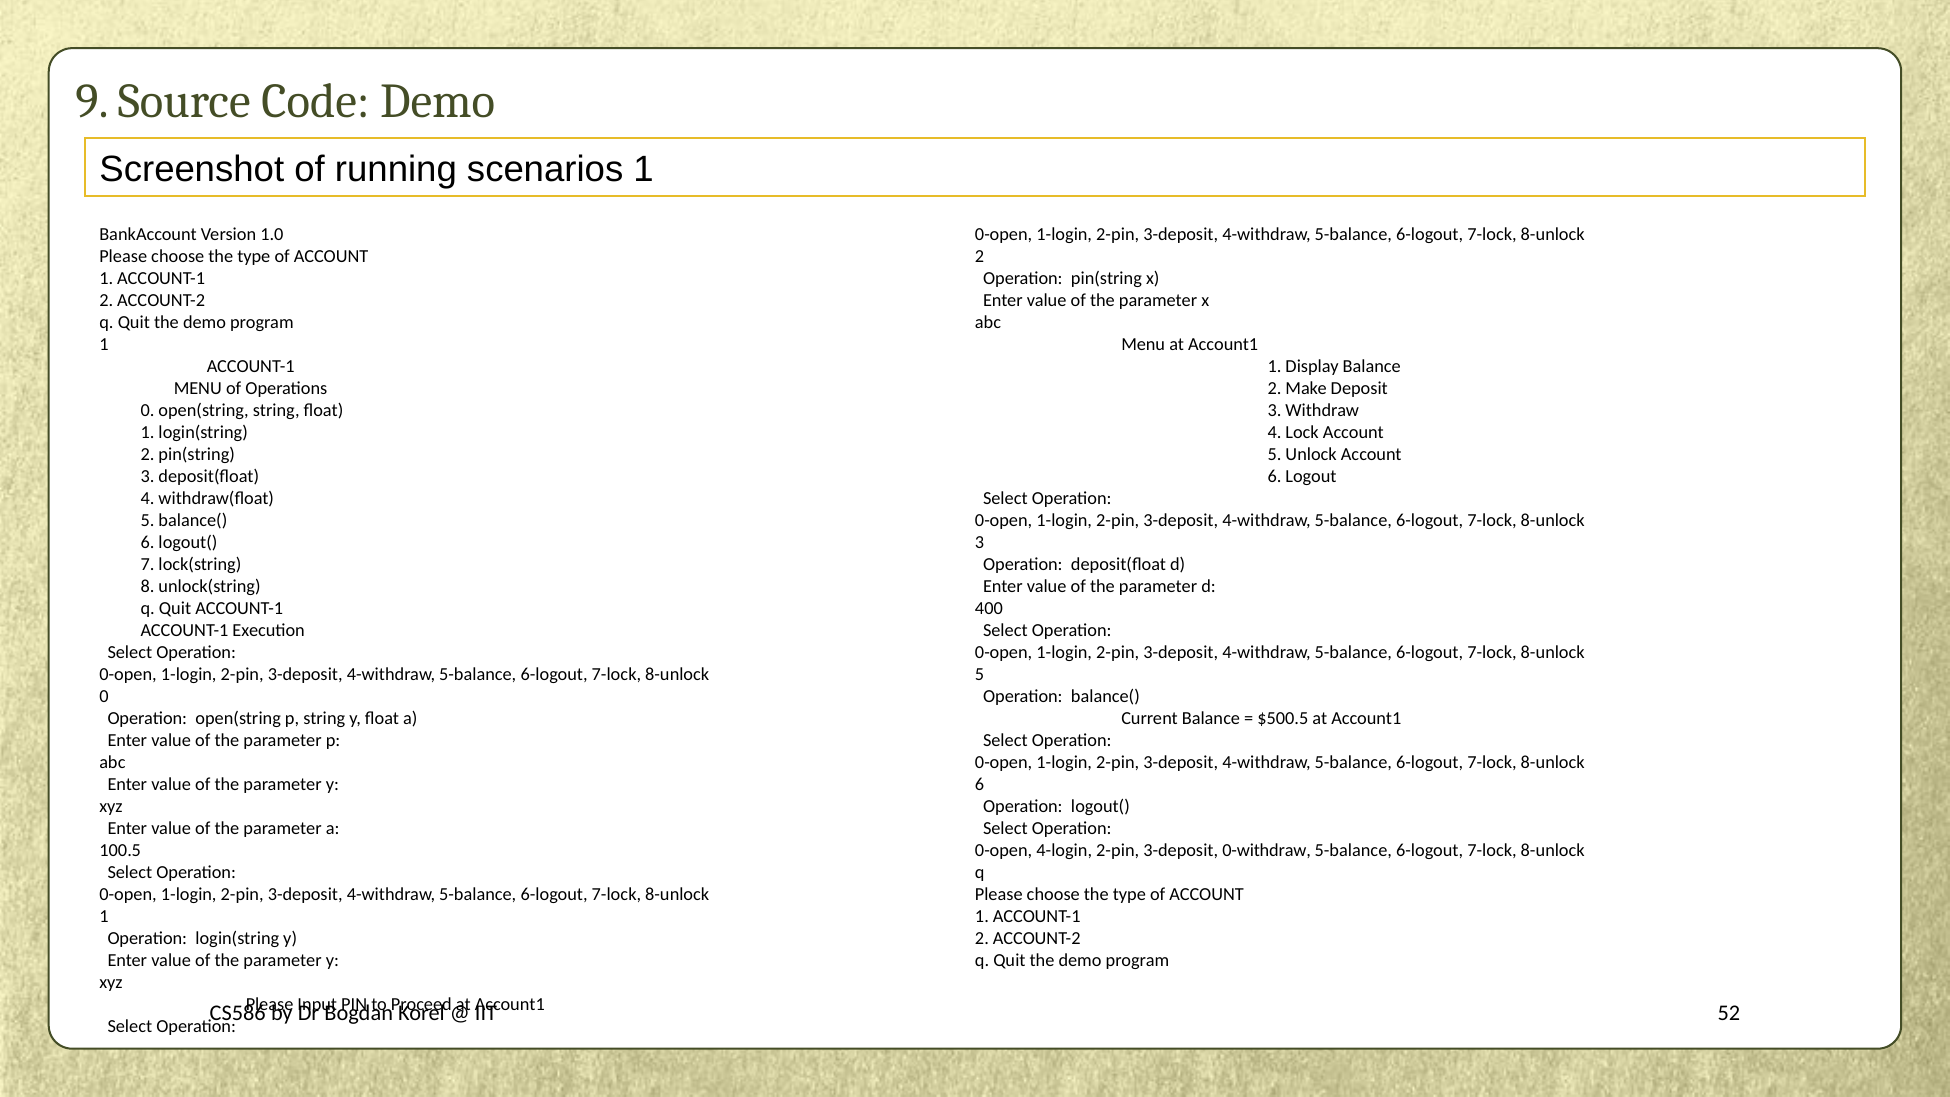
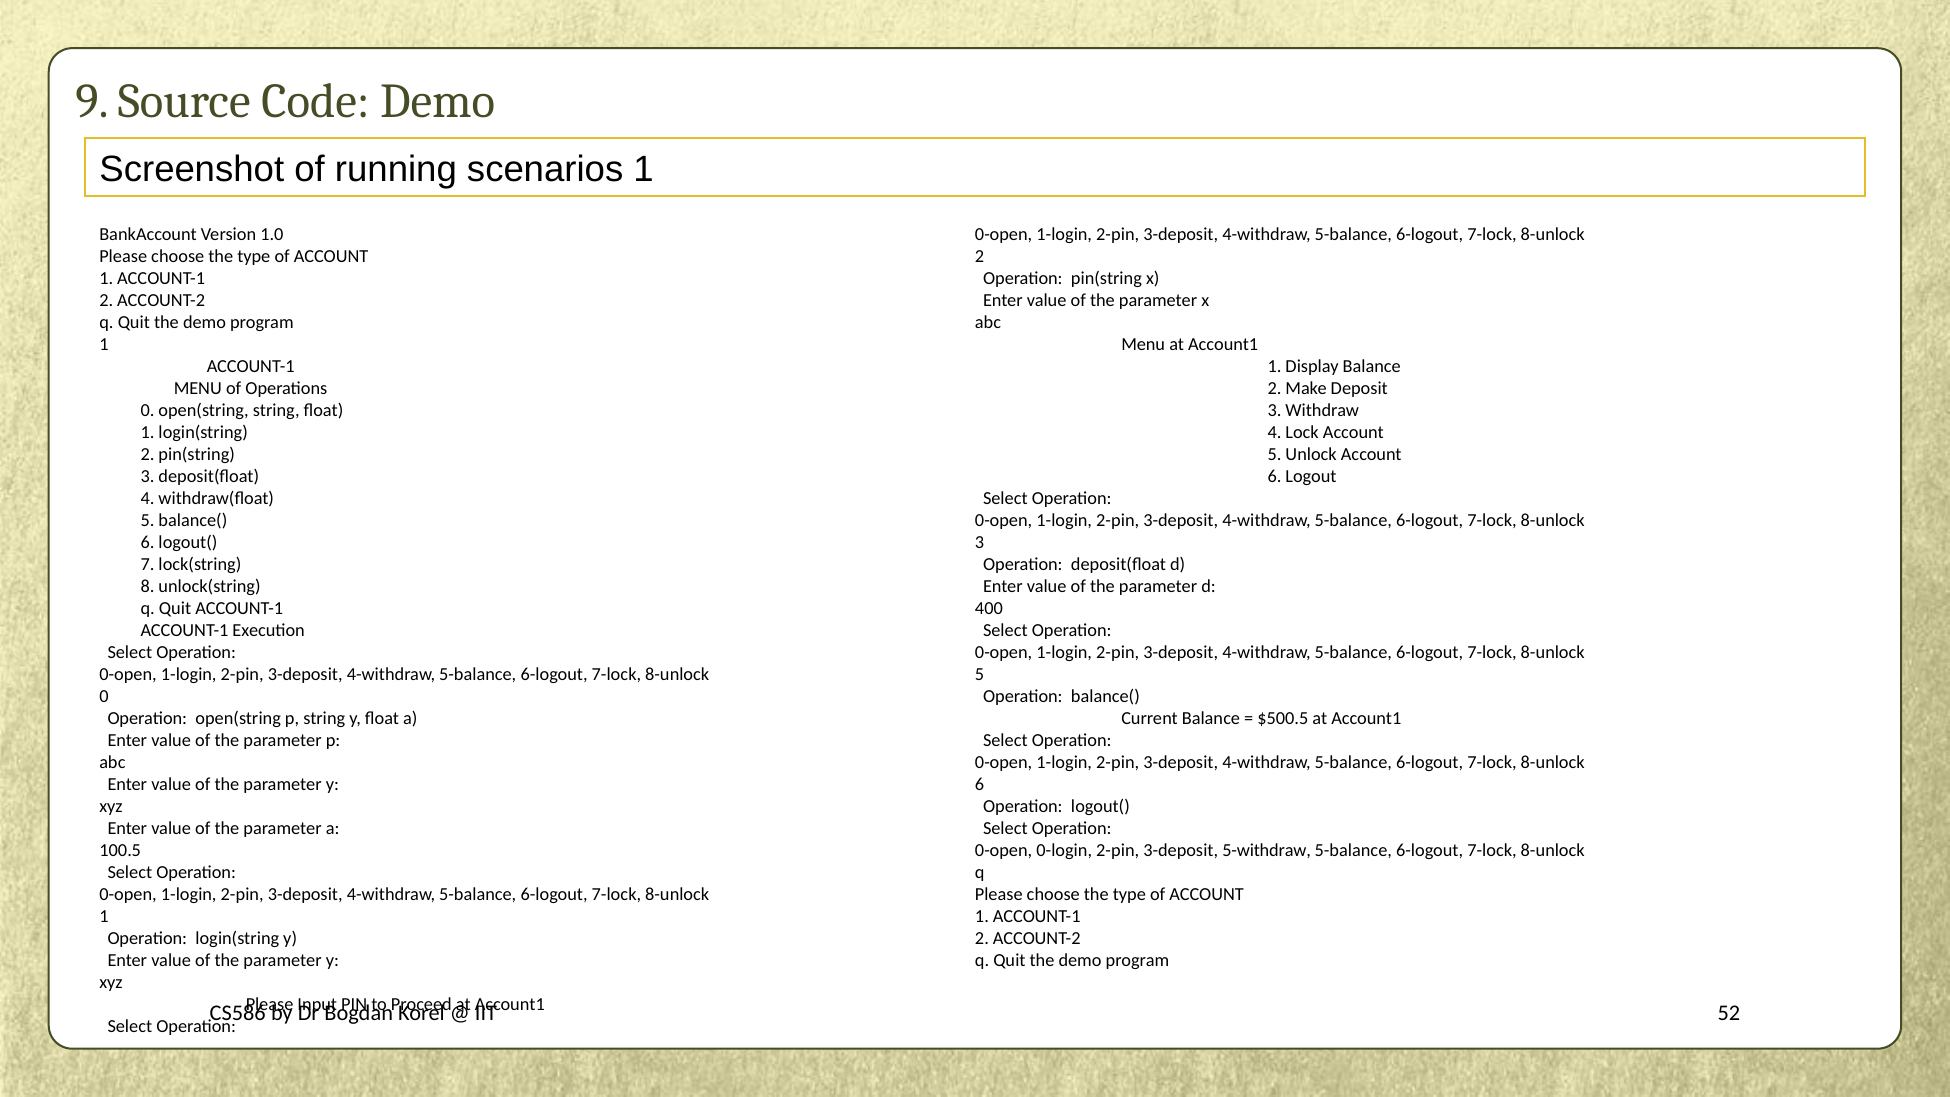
4-login: 4-login -> 0-login
0-withdraw: 0-withdraw -> 5-withdraw
